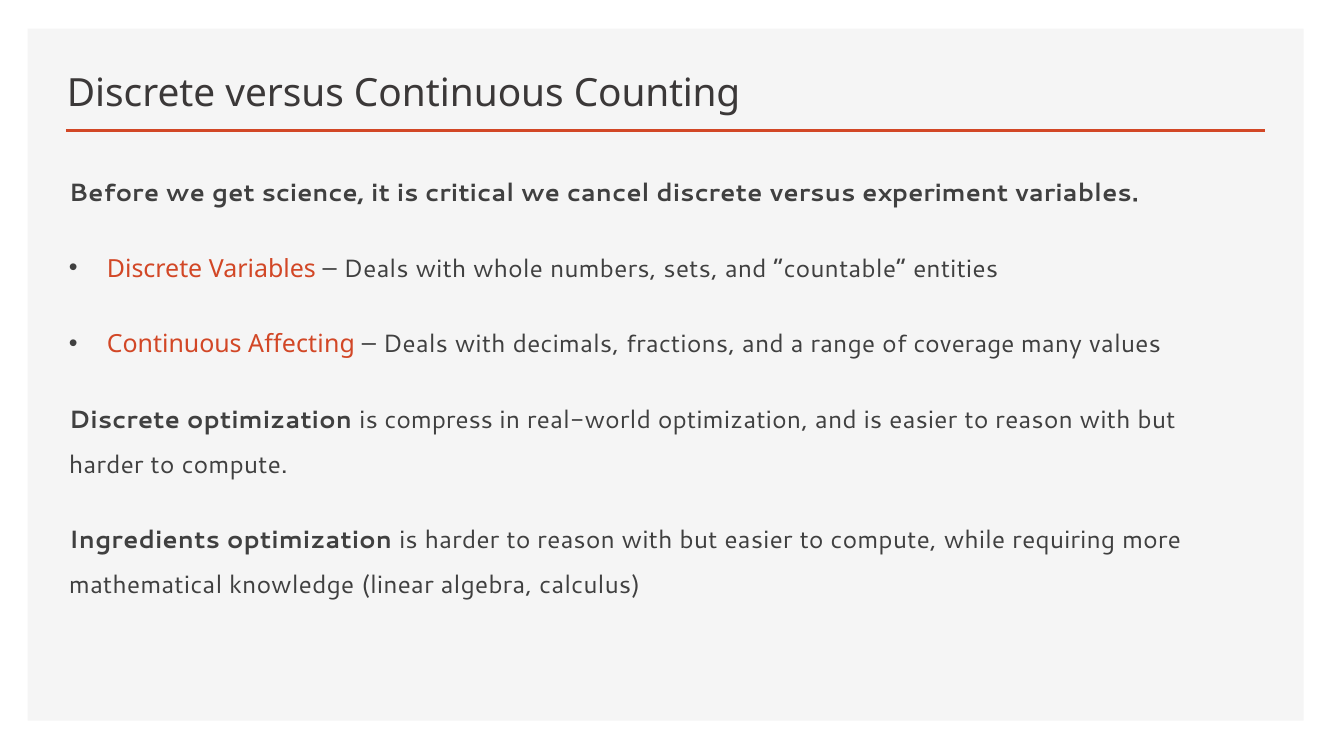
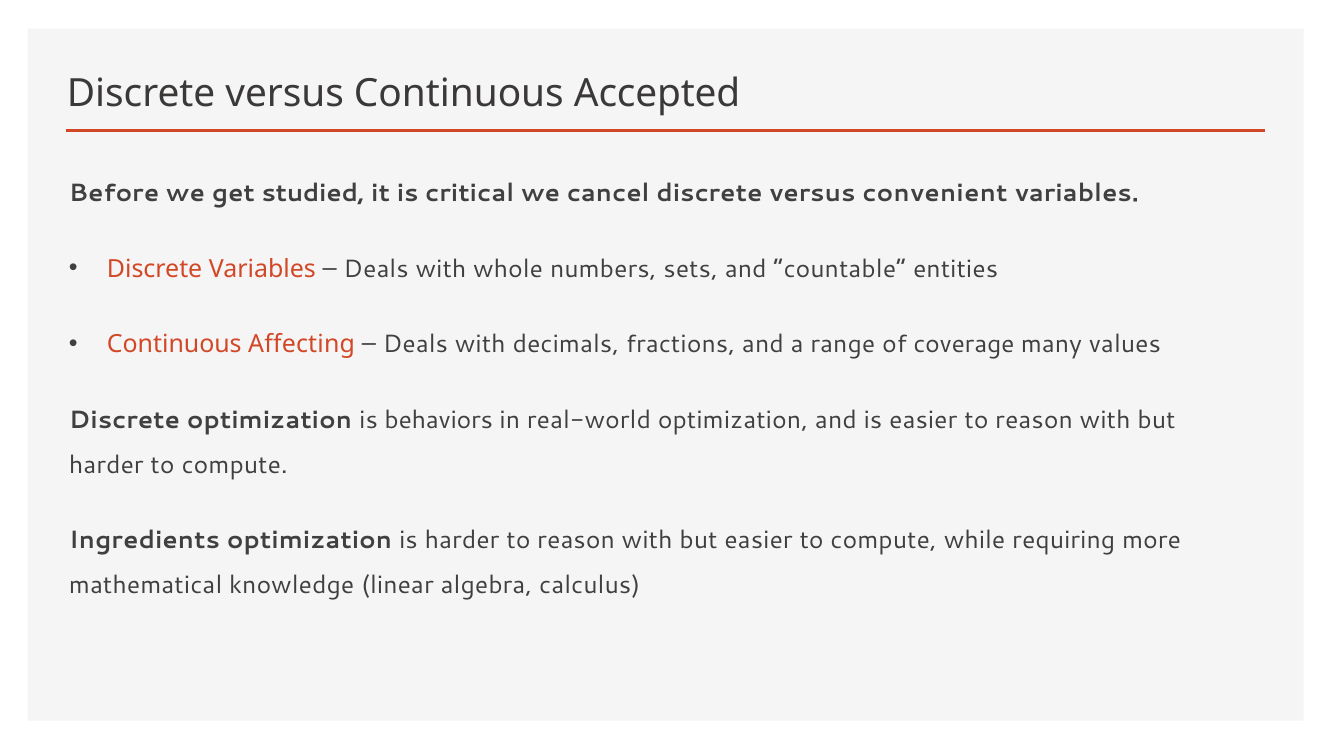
Counting: Counting -> Accepted
science: science -> studied
experiment: experiment -> convenient
compress: compress -> behaviors
